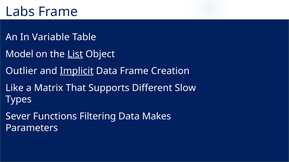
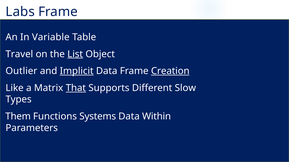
Model: Model -> Travel
Creation underline: none -> present
That underline: none -> present
Sever: Sever -> Them
Filtering: Filtering -> Systems
Makes: Makes -> Within
